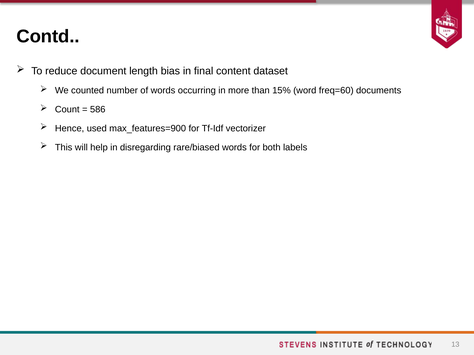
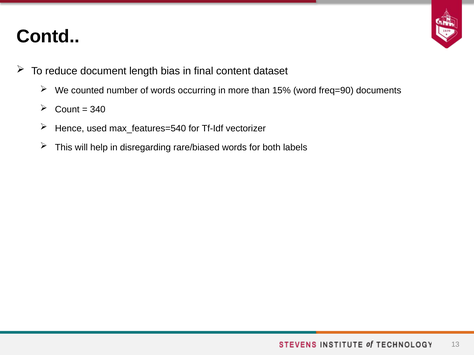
freq=60: freq=60 -> freq=90
586: 586 -> 340
max_features=900: max_features=900 -> max_features=540
